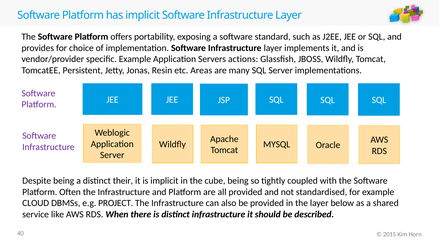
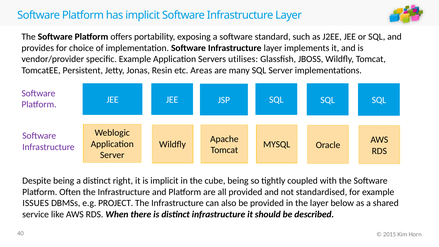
actions: actions -> utilises
their: their -> right
CLOUD: CLOUD -> ISSUES
